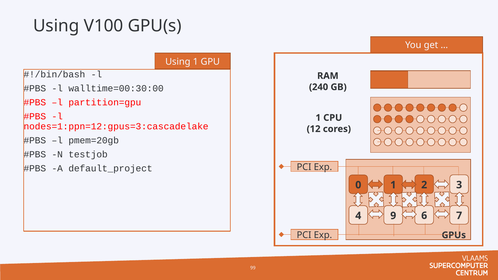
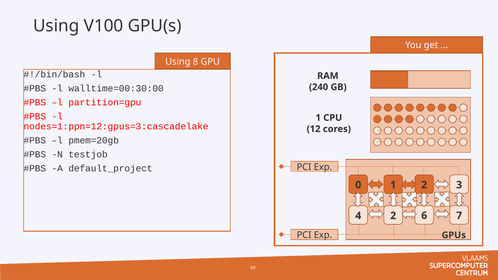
Using 1: 1 -> 8
4 9: 9 -> 2
